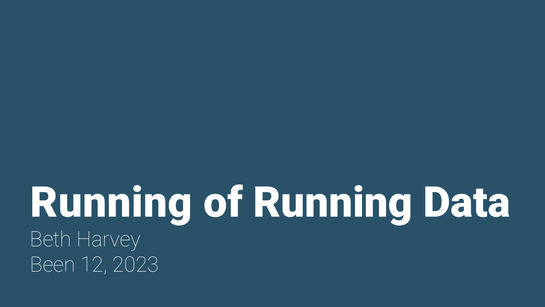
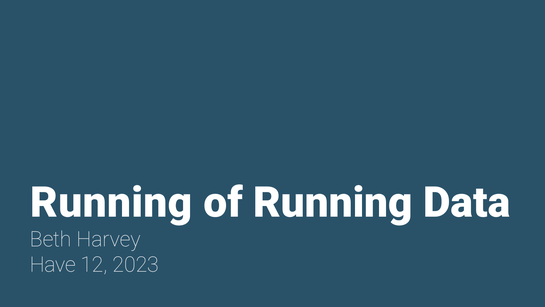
Been: Been -> Have
